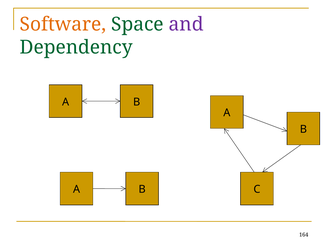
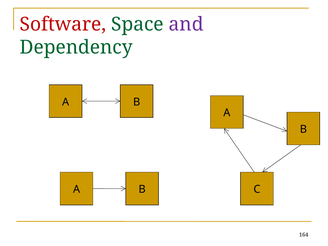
Software colour: orange -> red
